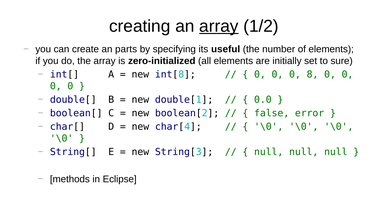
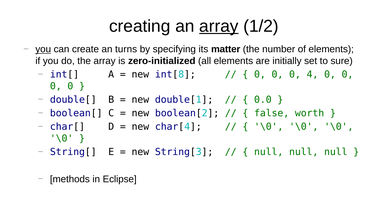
you at (43, 49) underline: none -> present
parts: parts -> turns
useful: useful -> matter
8: 8 -> 4
error: error -> worth
